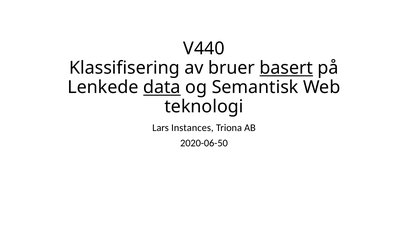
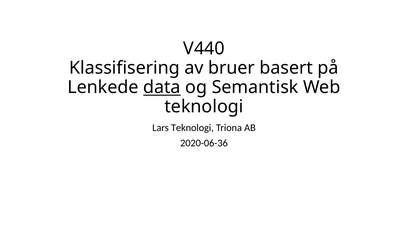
basert underline: present -> none
Lars Instances: Instances -> Teknologi
2020-06-50: 2020-06-50 -> 2020-06-36
